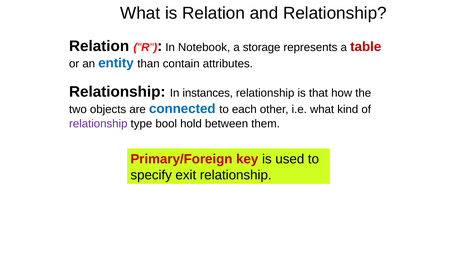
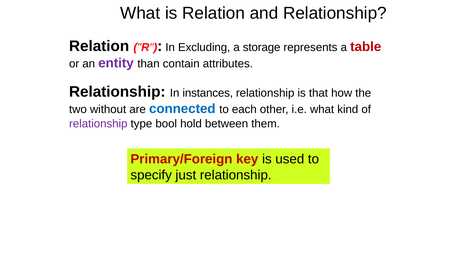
Notebook: Notebook -> Excluding
entity colour: blue -> purple
objects: objects -> without
exit: exit -> just
